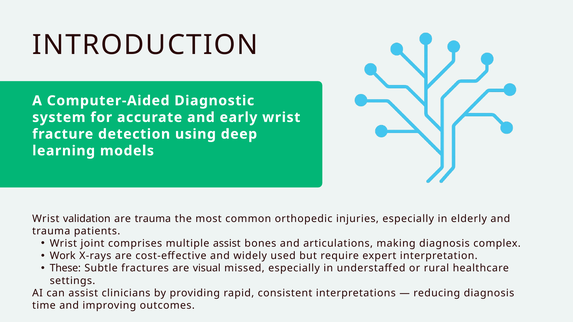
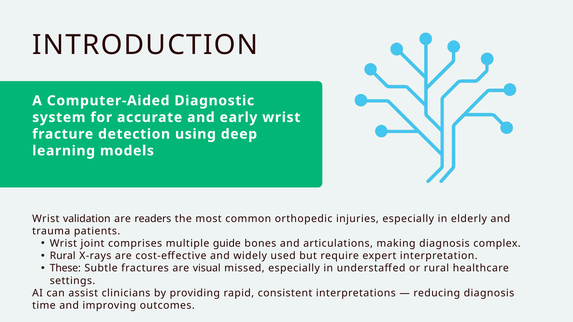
are trauma: trauma -> readers
multiple assist: assist -> guide
Work at (63, 256): Work -> Rural
